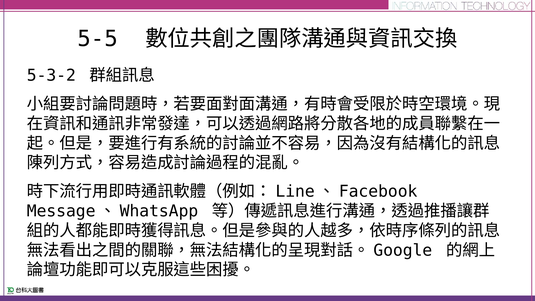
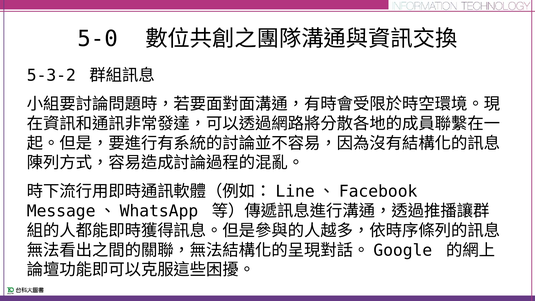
5-5: 5-5 -> 5-0
